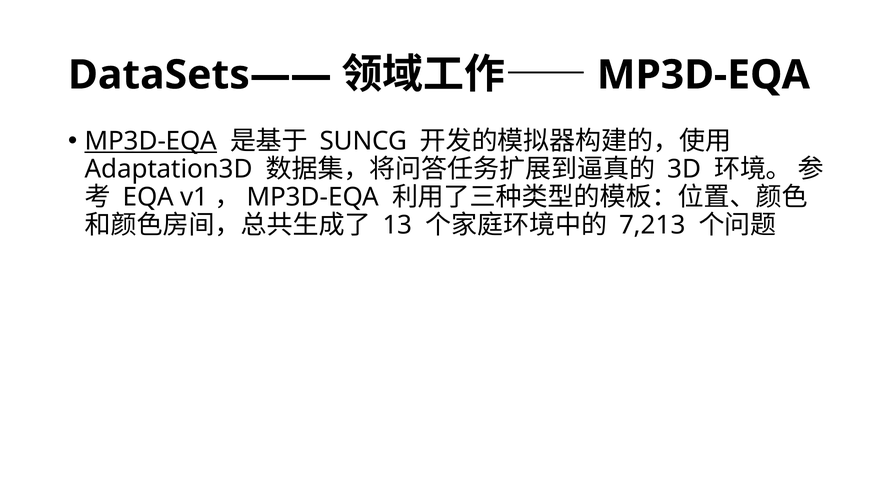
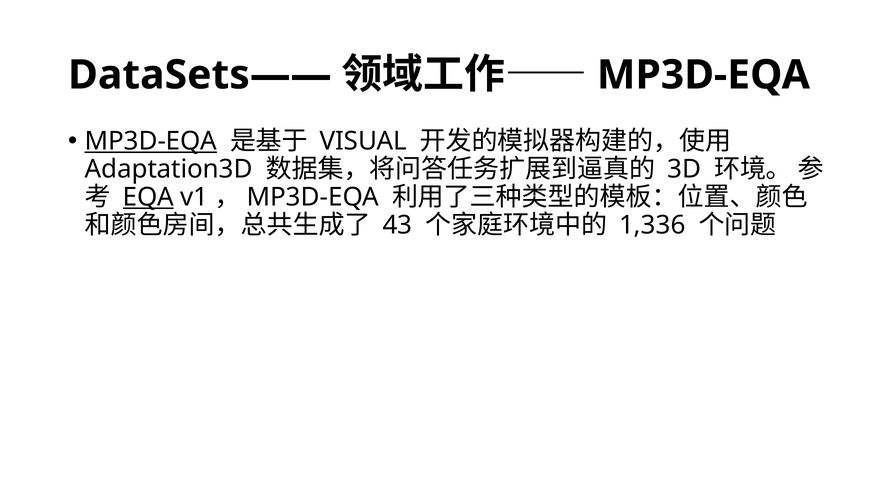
SUNCG: SUNCG -> VISUAL
EQA underline: none -> present
13: 13 -> 43
7,213: 7,213 -> 1,336
